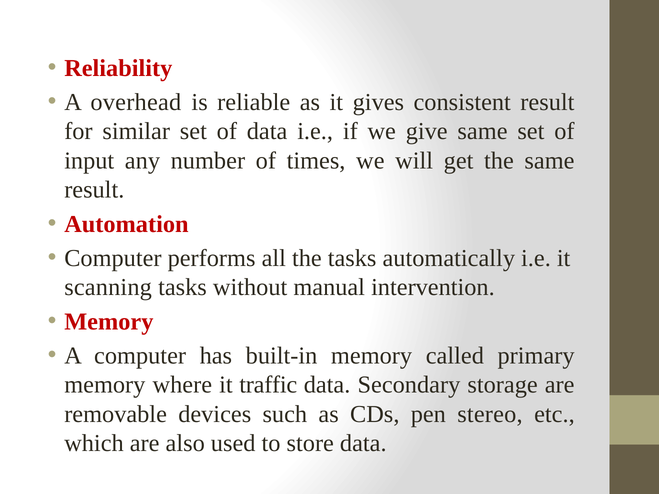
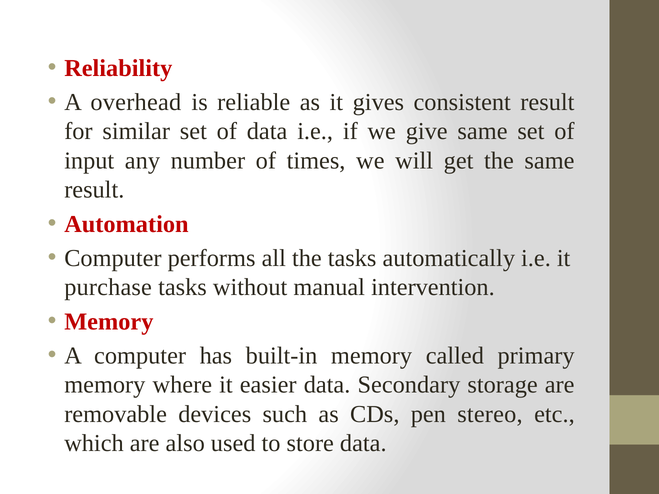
scanning: scanning -> purchase
traffic: traffic -> easier
